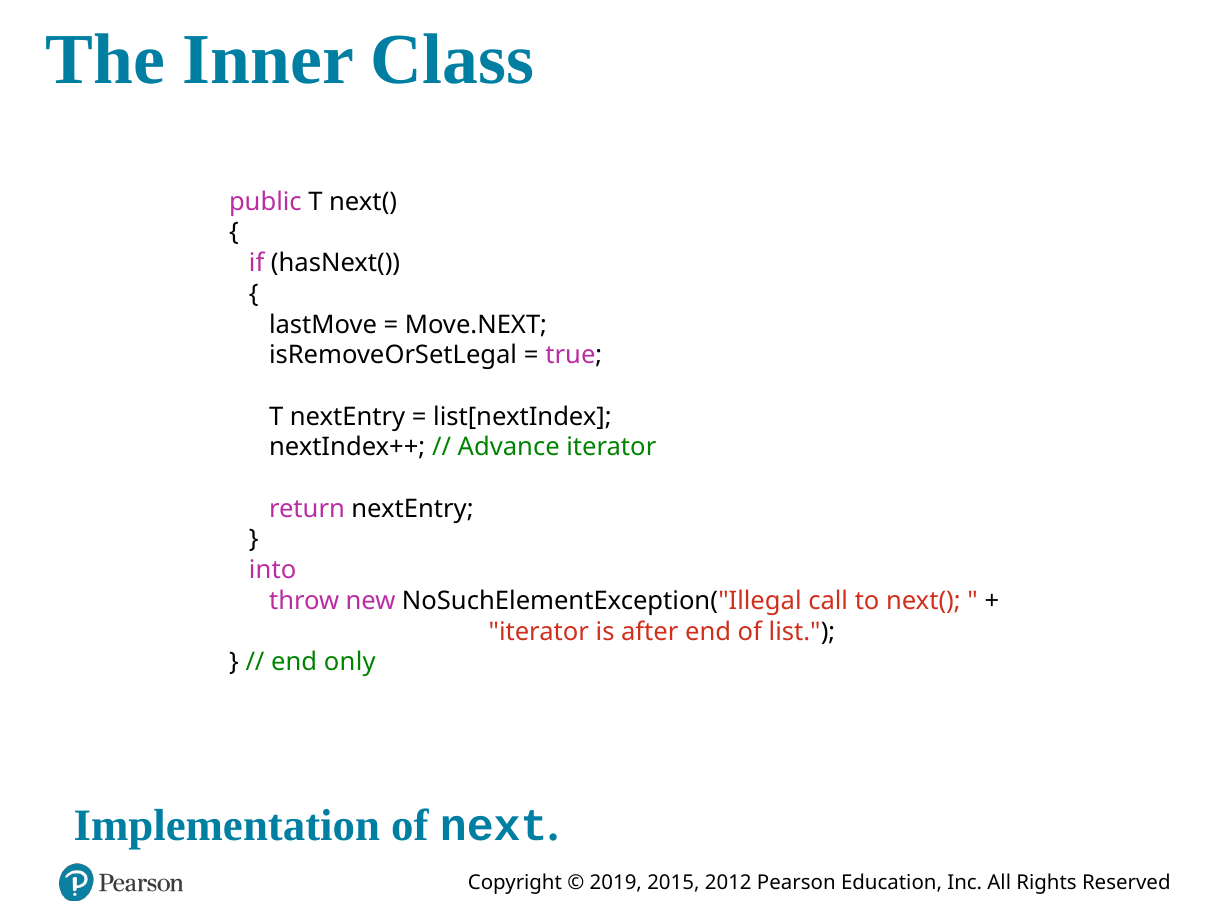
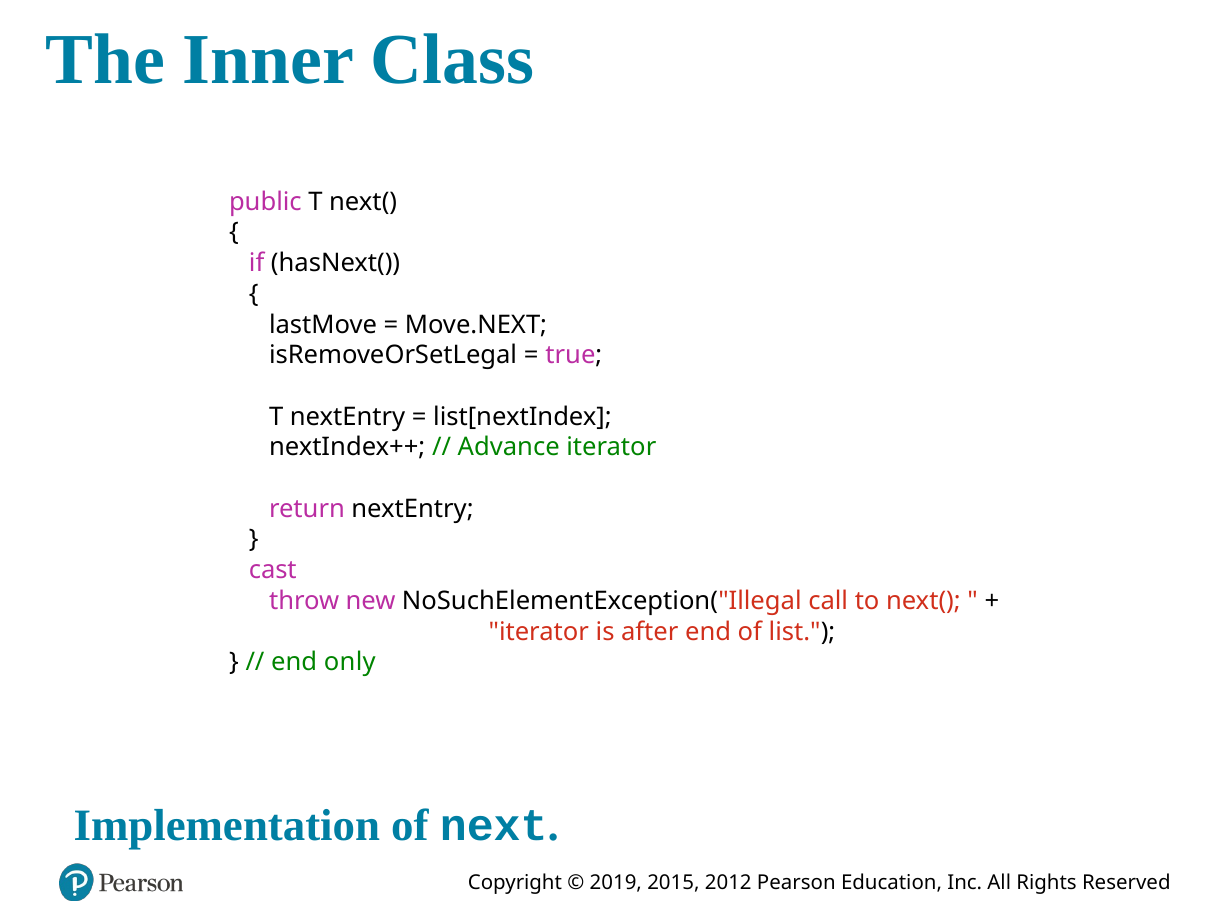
into: into -> cast
